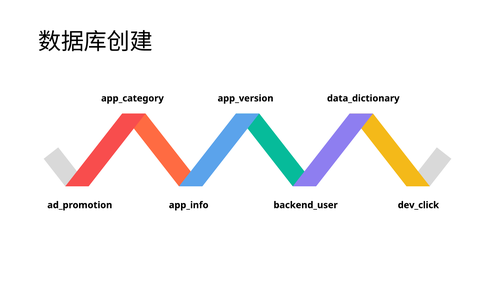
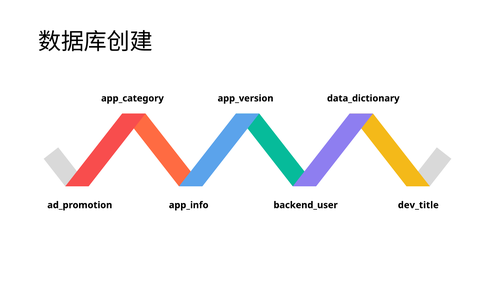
dev_click: dev_click -> dev_title
